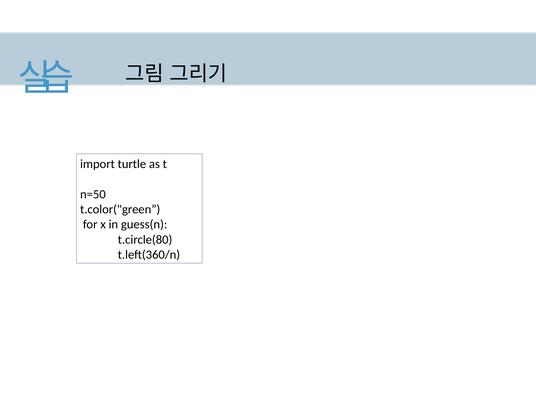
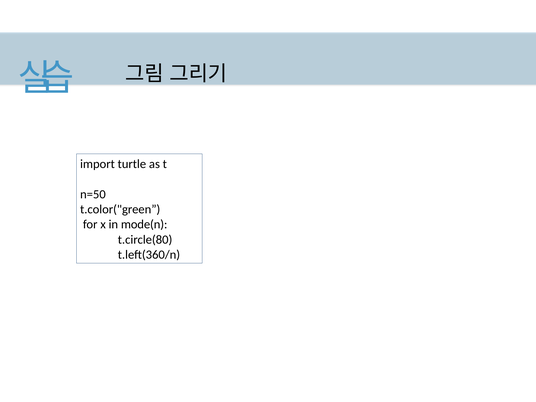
guess(n: guess(n -> mode(n
